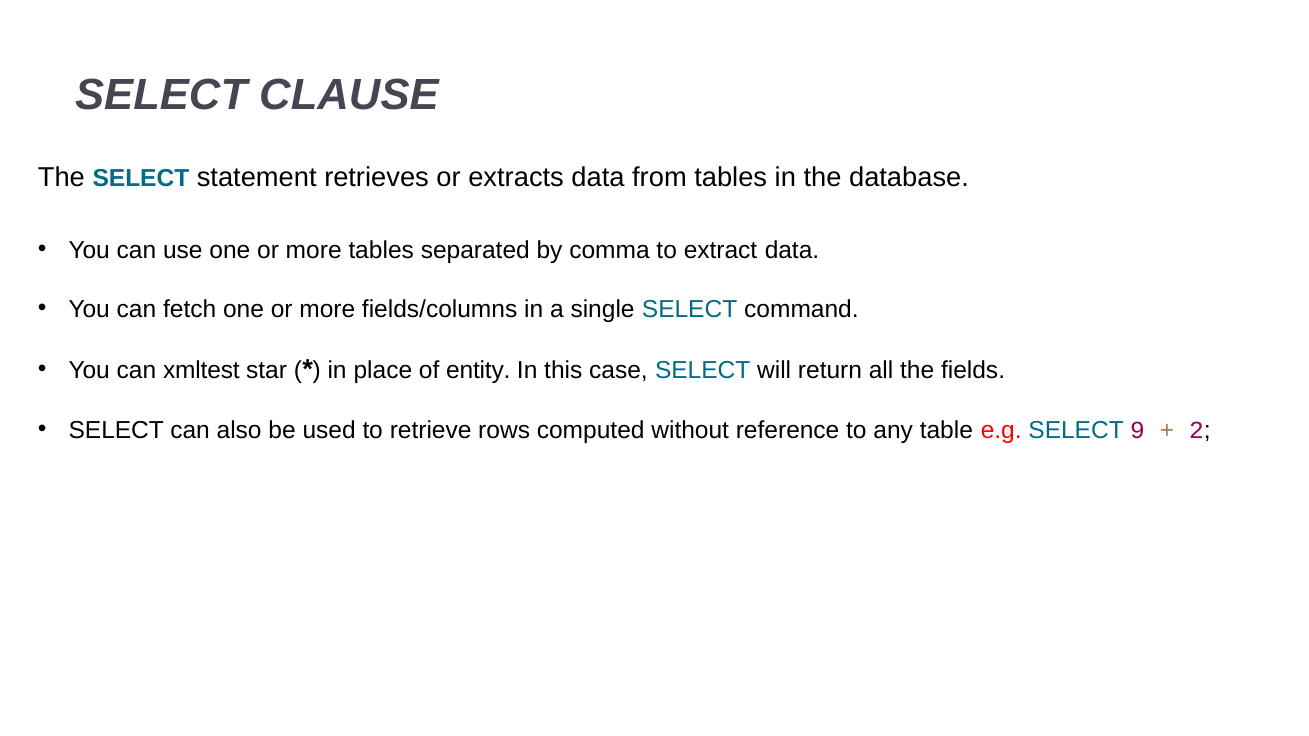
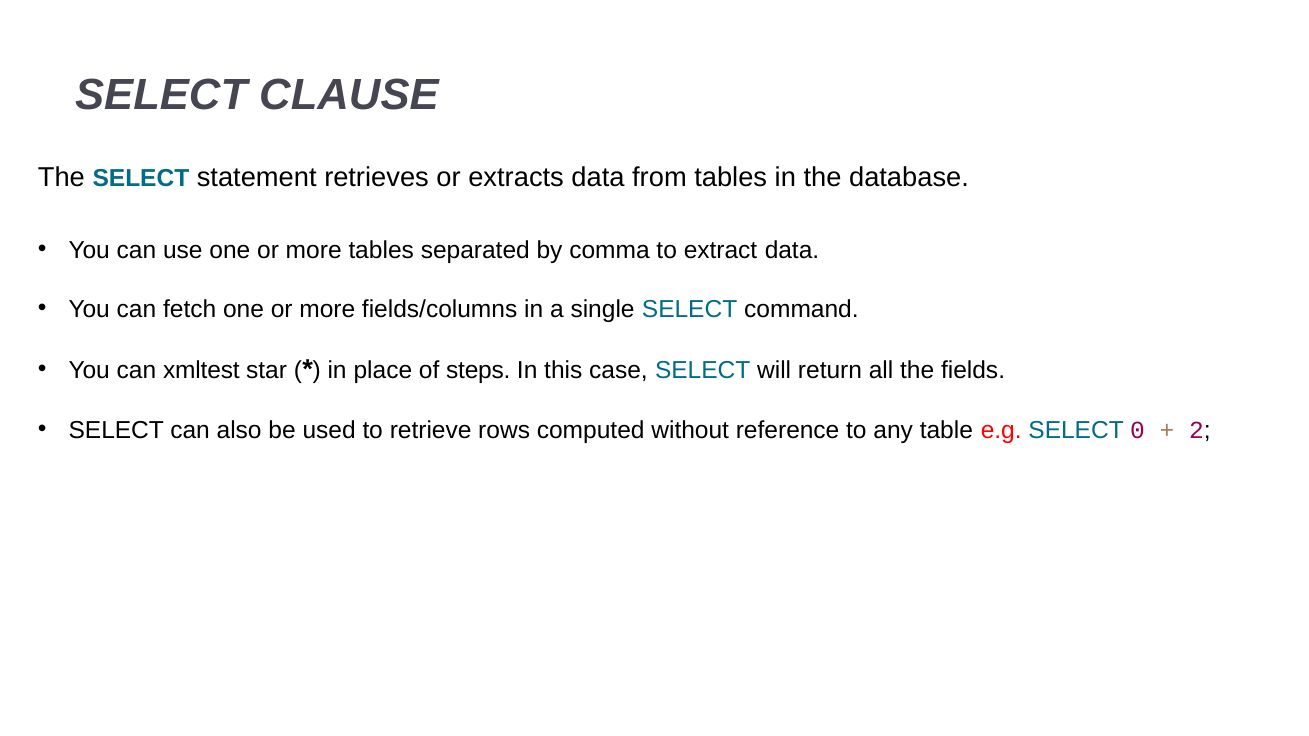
entity: entity -> steps
9: 9 -> 0
